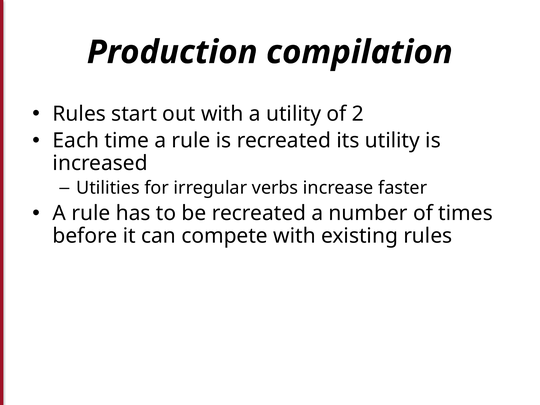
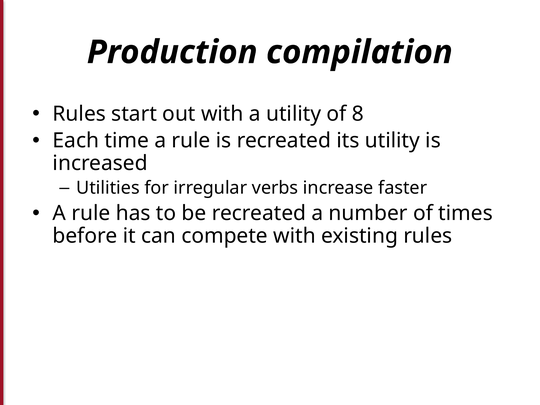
2: 2 -> 8
